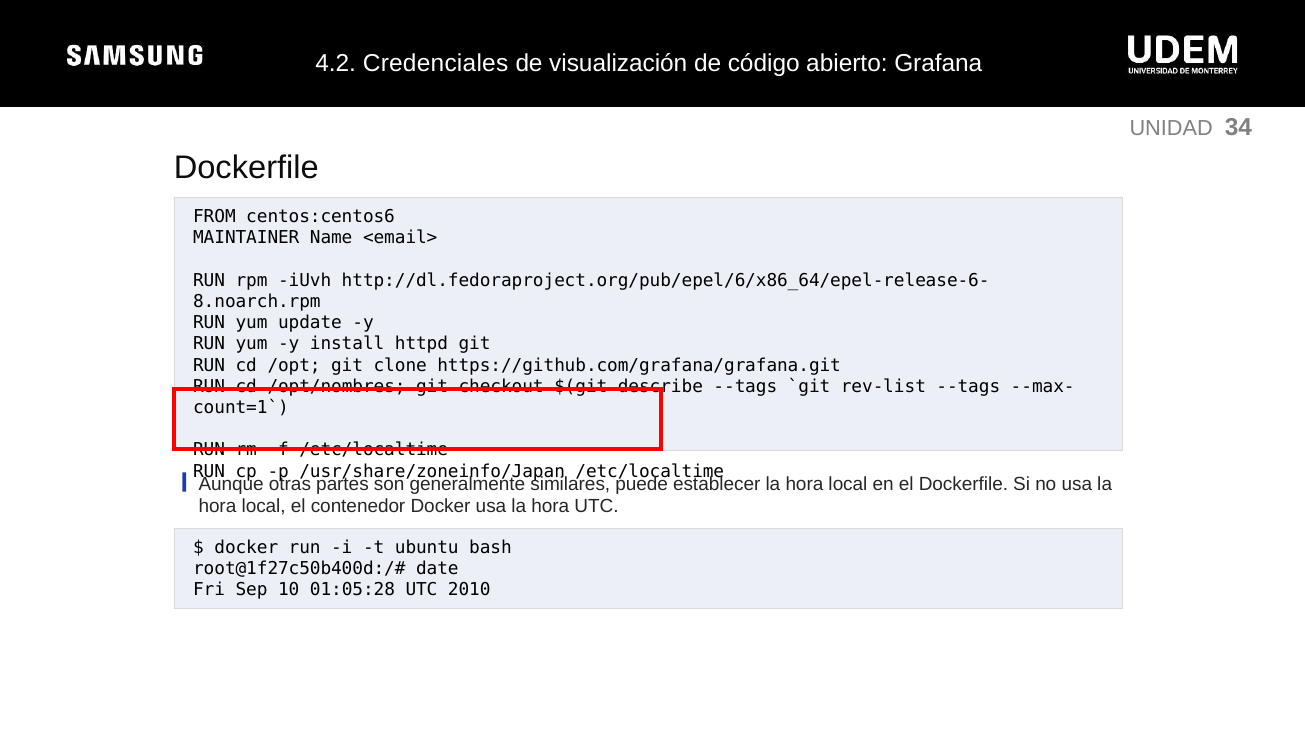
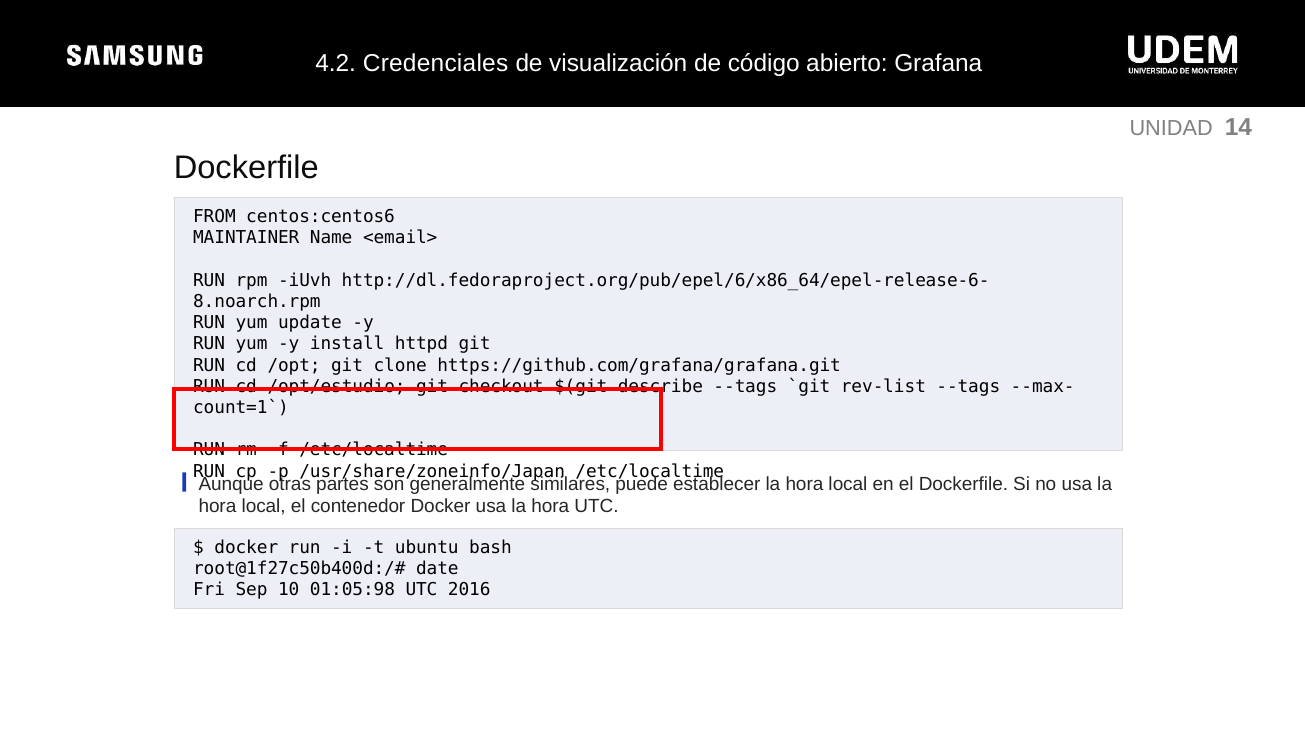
34: 34 -> 14
/opt/nombres: /opt/nombres -> /opt/estudio
01:05:28: 01:05:28 -> 01:05:98
2010: 2010 -> 2016
